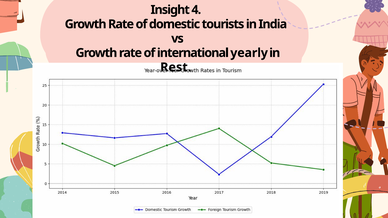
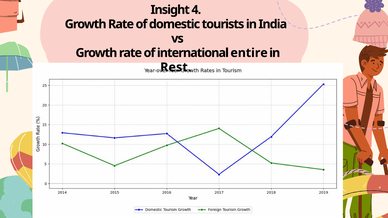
yearly: yearly -> entire
